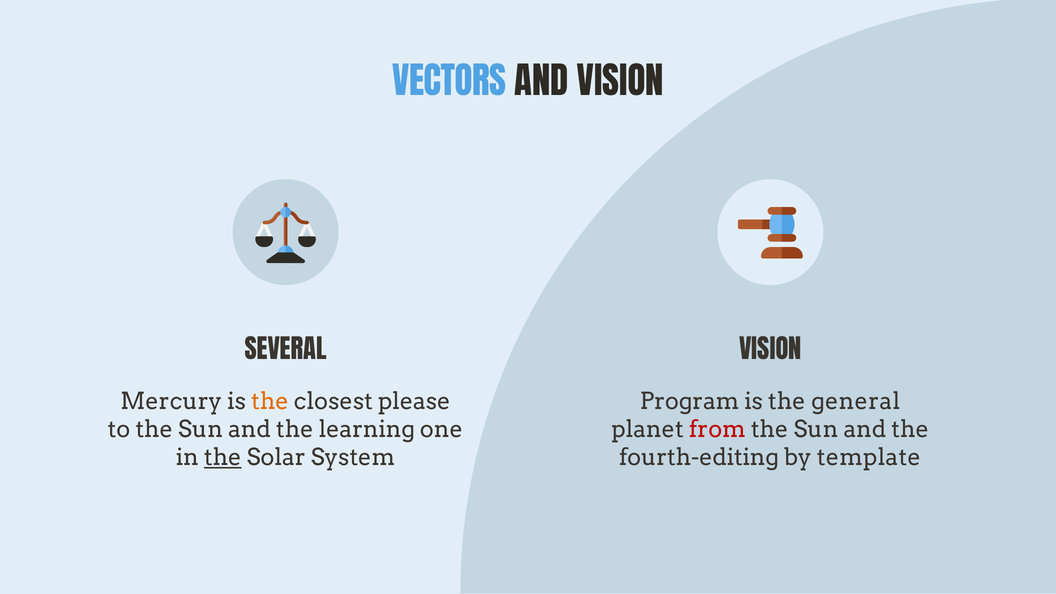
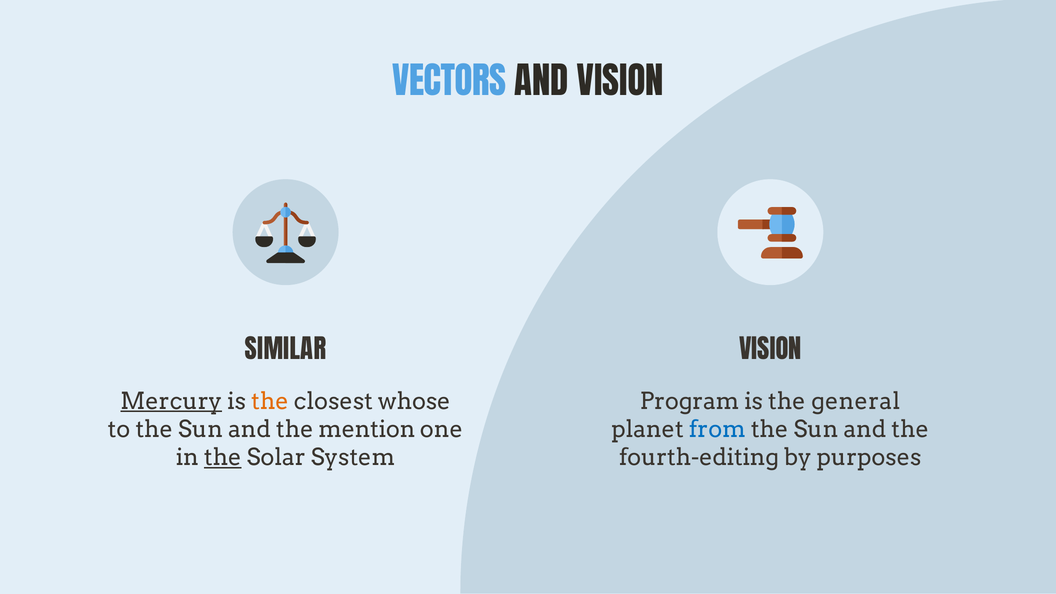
SEVERAL: SEVERAL -> SIMILAR
Mercury underline: none -> present
please: please -> whose
learning: learning -> mention
from colour: red -> blue
template: template -> purposes
